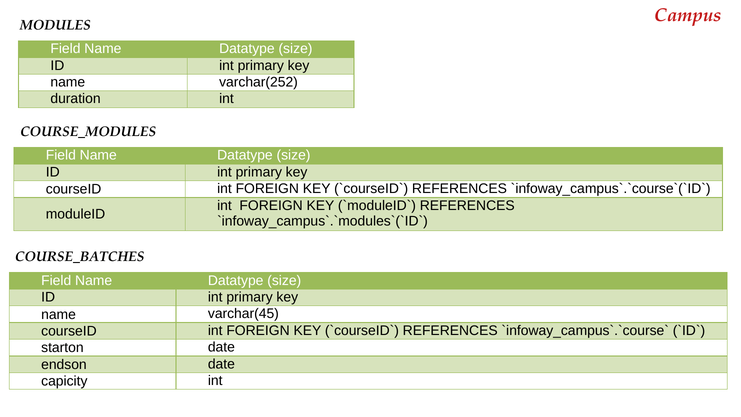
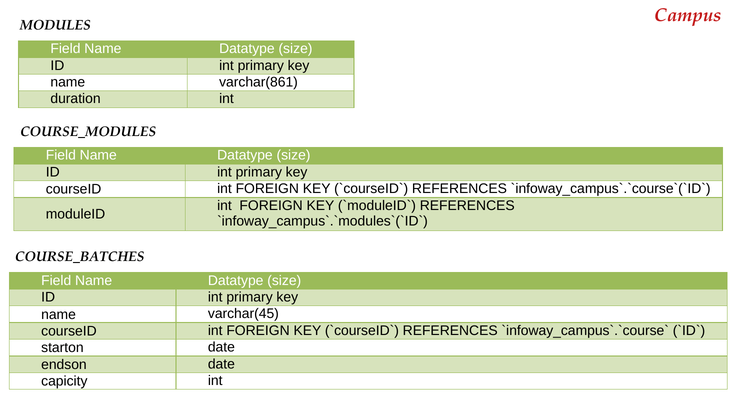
varchar(252: varchar(252 -> varchar(861
